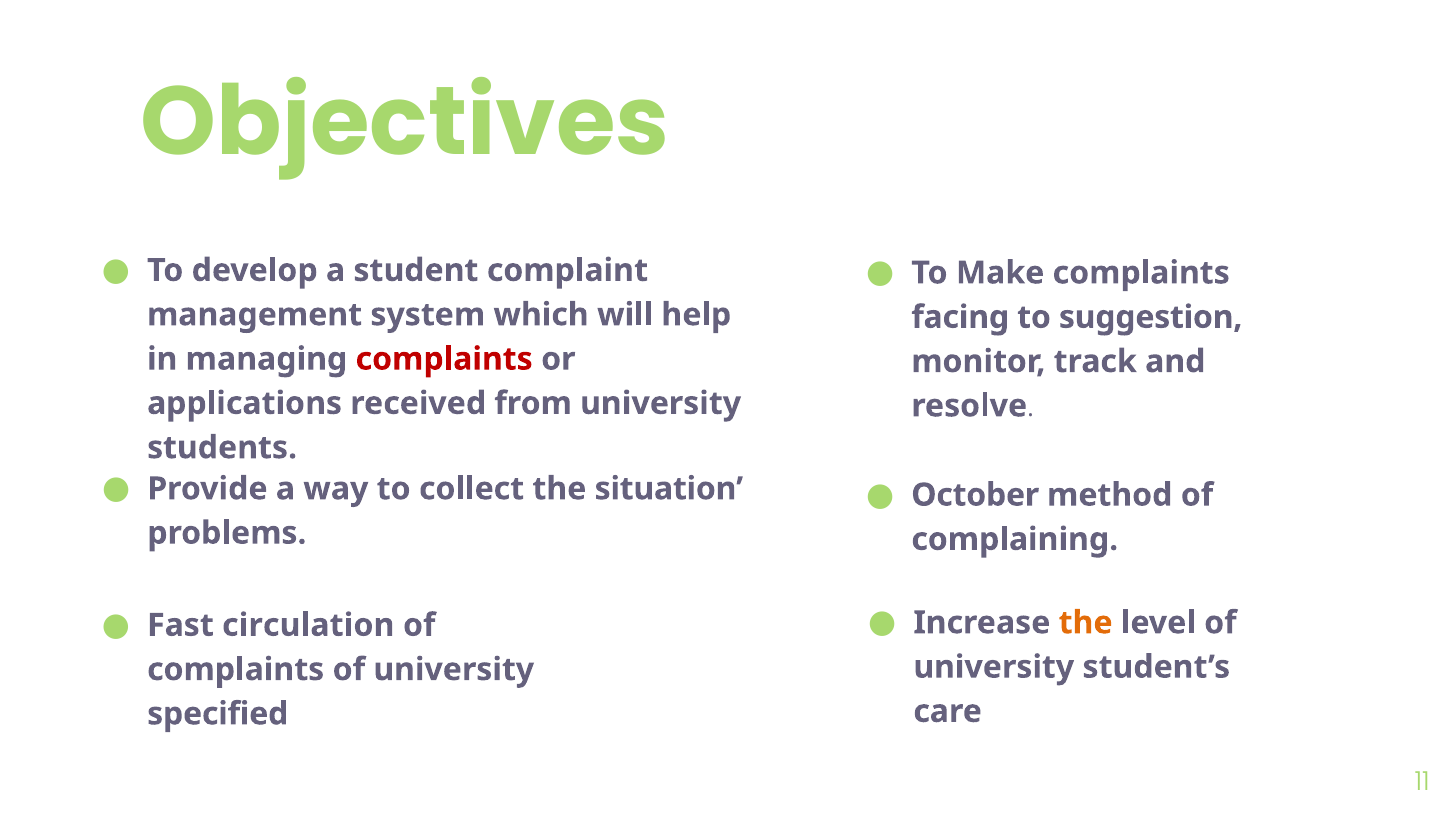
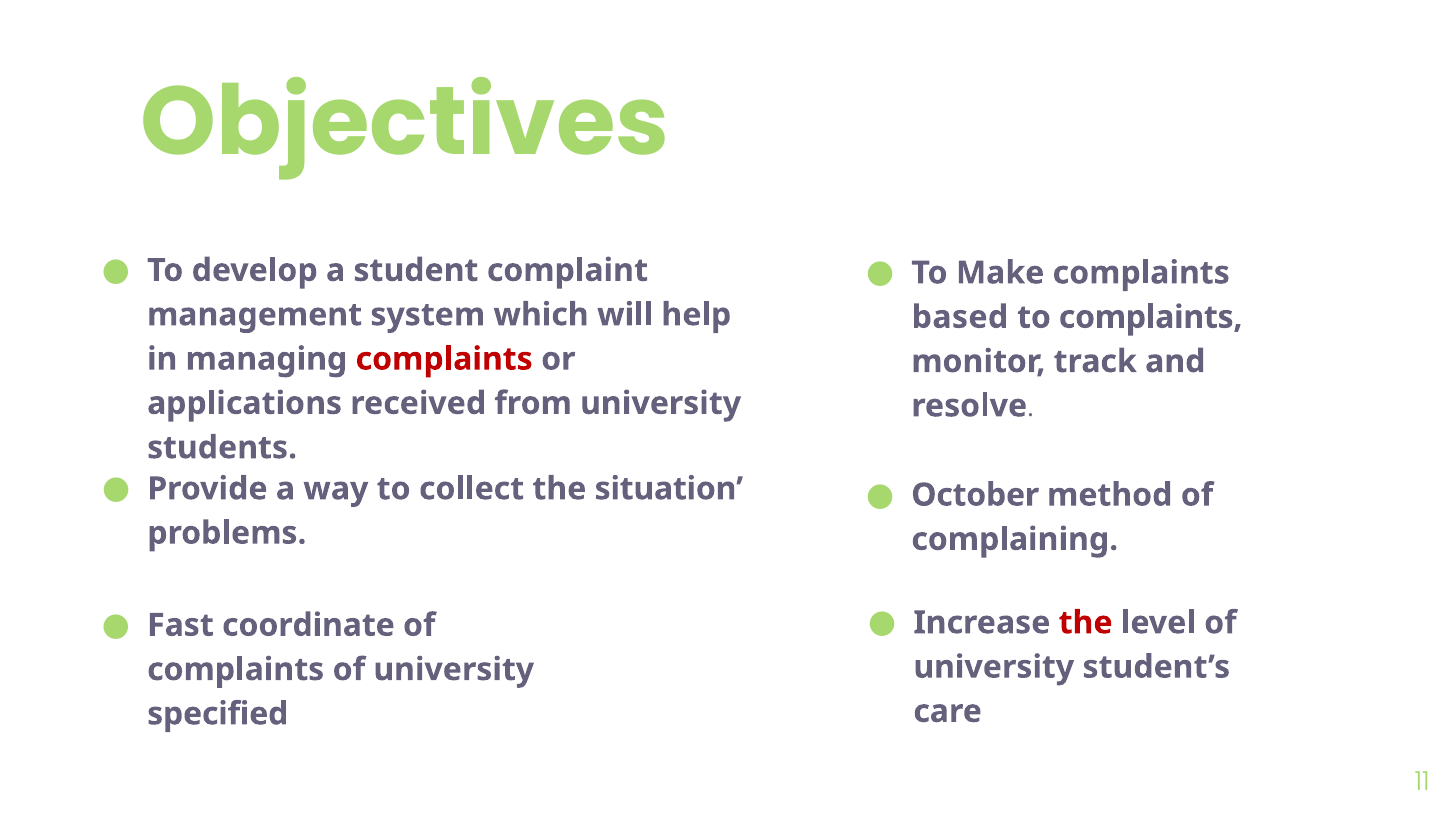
facing: facing -> based
to suggestion: suggestion -> complaints
the at (1086, 623) colour: orange -> red
circulation: circulation -> coordinate
